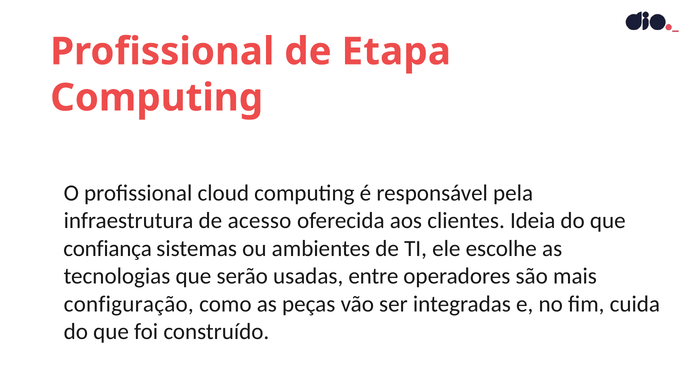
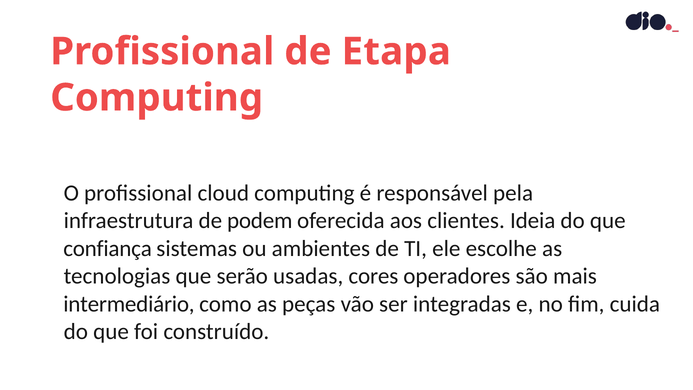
acesso: acesso -> podem
entre: entre -> cores
configuração: configuração -> intermediário
